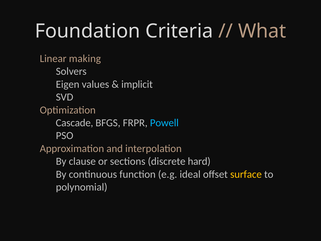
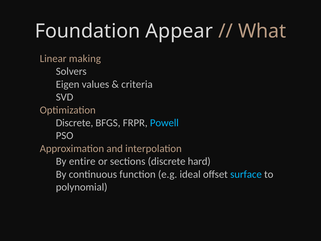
Criteria: Criteria -> Appear
implicit: implicit -> criteria
Cascade at (75, 123): Cascade -> Discrete
clause: clause -> entire
surface colour: yellow -> light blue
